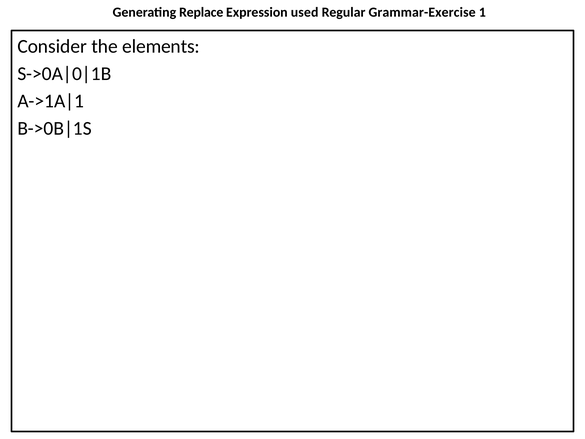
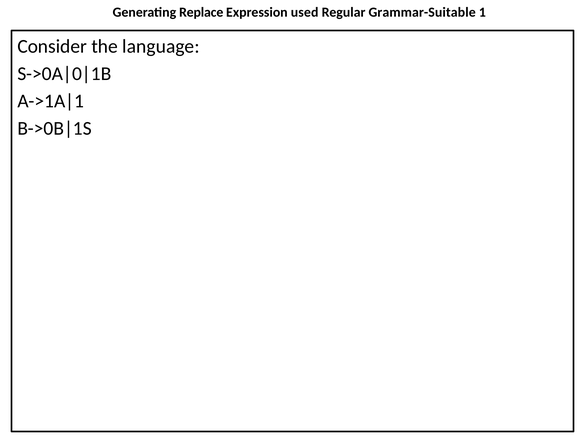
Grammar-Exercise: Grammar-Exercise -> Grammar-Suitable
elements: elements -> language
